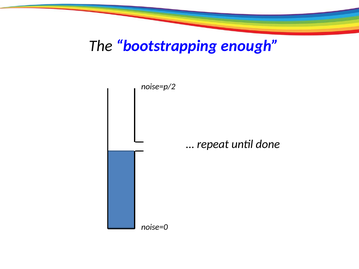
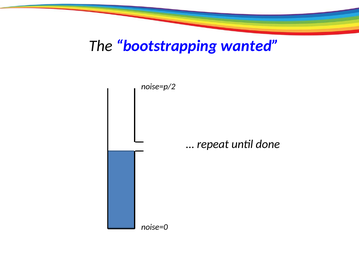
enough: enough -> wanted
